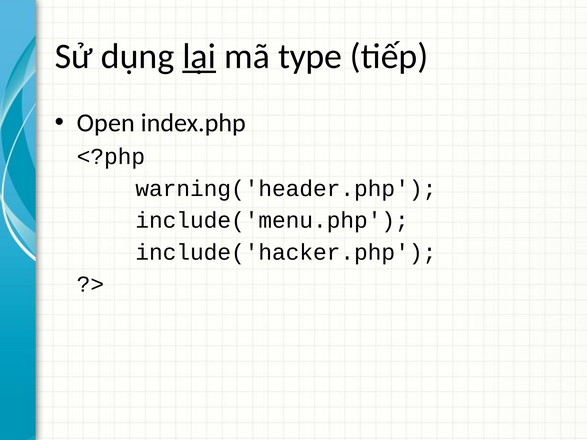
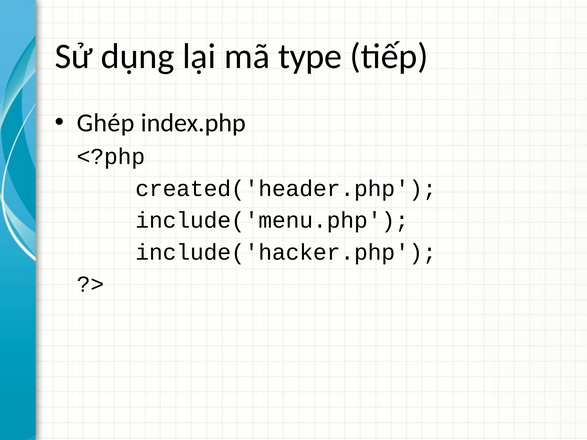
lại underline: present -> none
Open: Open -> Ghép
warning('header.php: warning('header.php -> created('header.php
